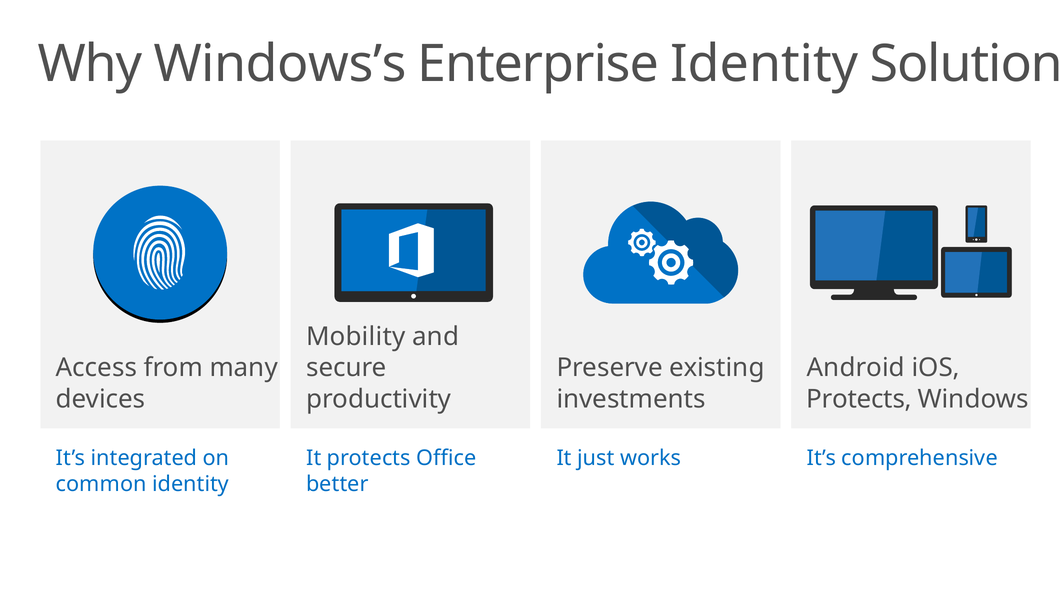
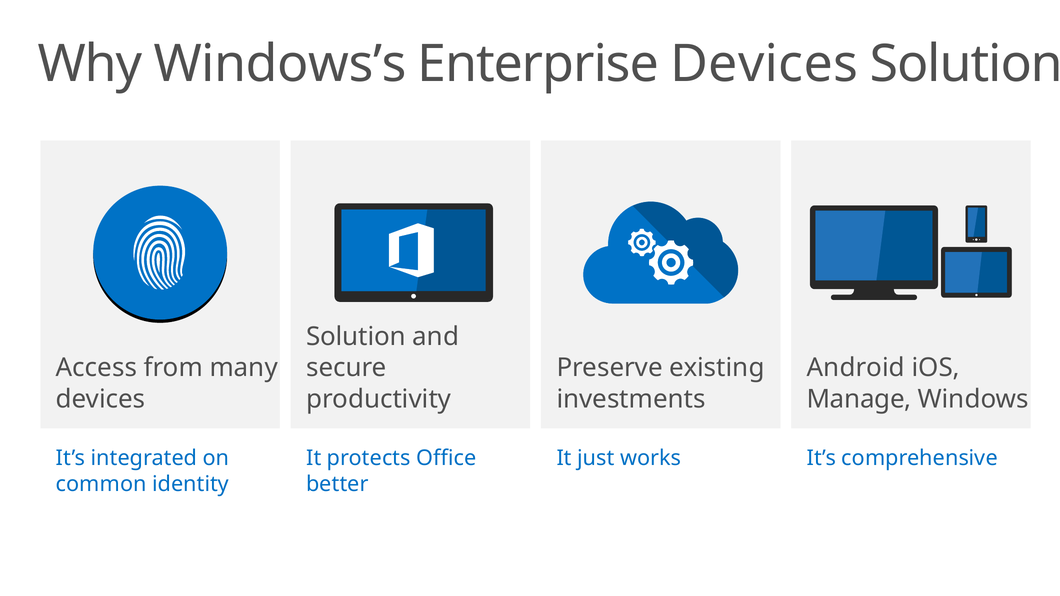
Enterprise Identity: Identity -> Devices
Mobility at (356, 337): Mobility -> Solution
Protects at (859, 399): Protects -> Manage
